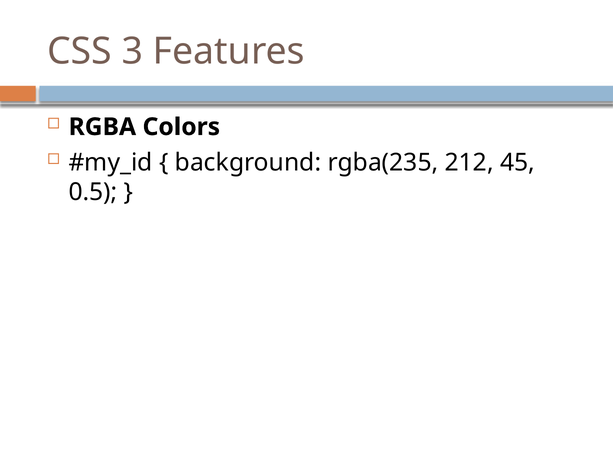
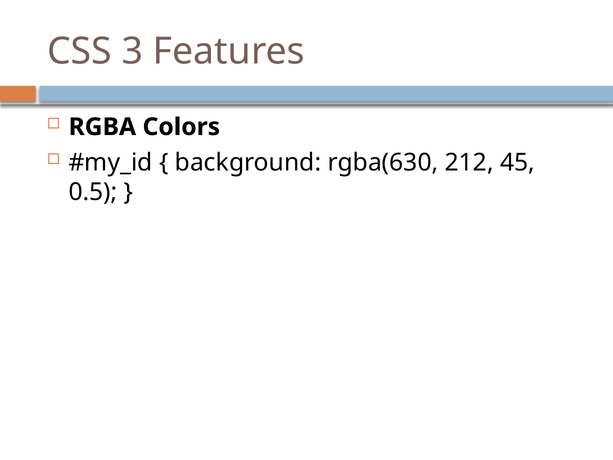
rgba(235: rgba(235 -> rgba(630
